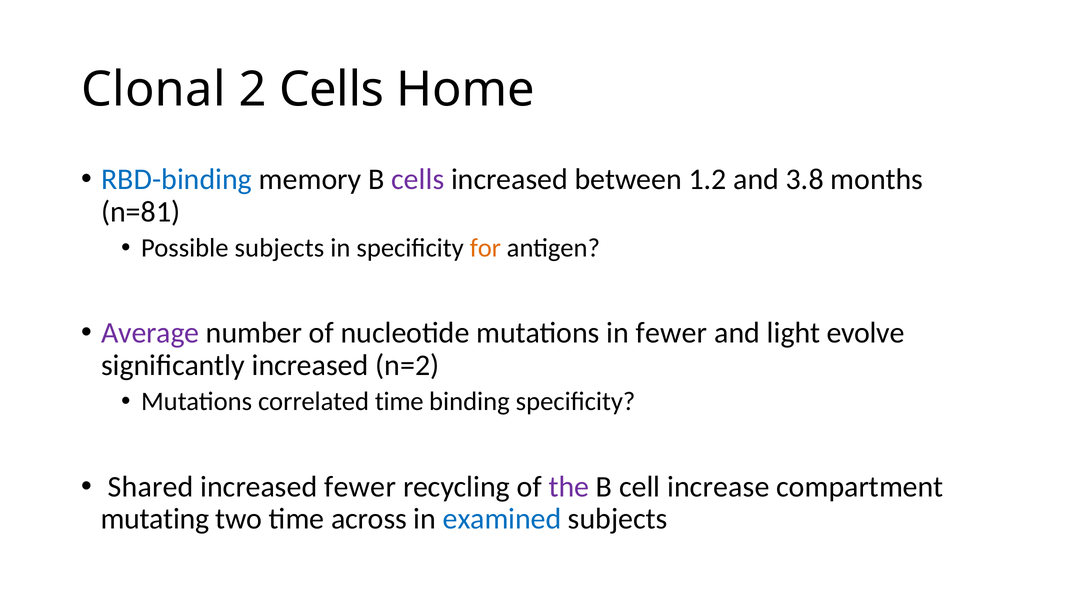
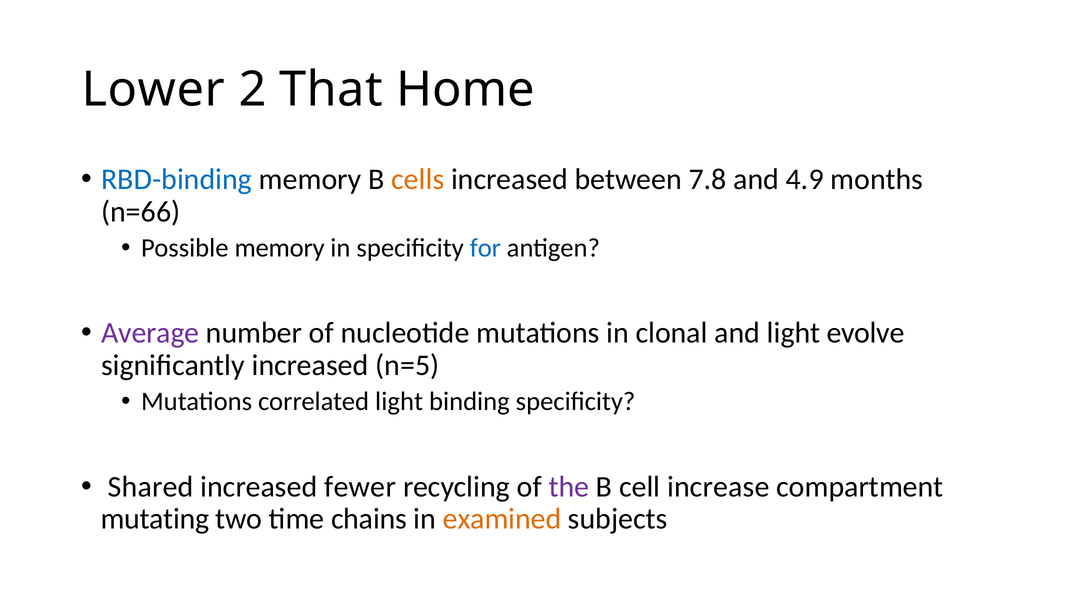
Clonal: Clonal -> Lower
2 Cells: Cells -> That
cells at (418, 179) colour: purple -> orange
1.2: 1.2 -> 7.8
3.8: 3.8 -> 4.9
n=81: n=81 -> n=66
Possible subjects: subjects -> memory
for colour: orange -> blue
in fewer: fewer -> clonal
n=2: n=2 -> n=5
correlated time: time -> light
across: across -> chains
examined colour: blue -> orange
